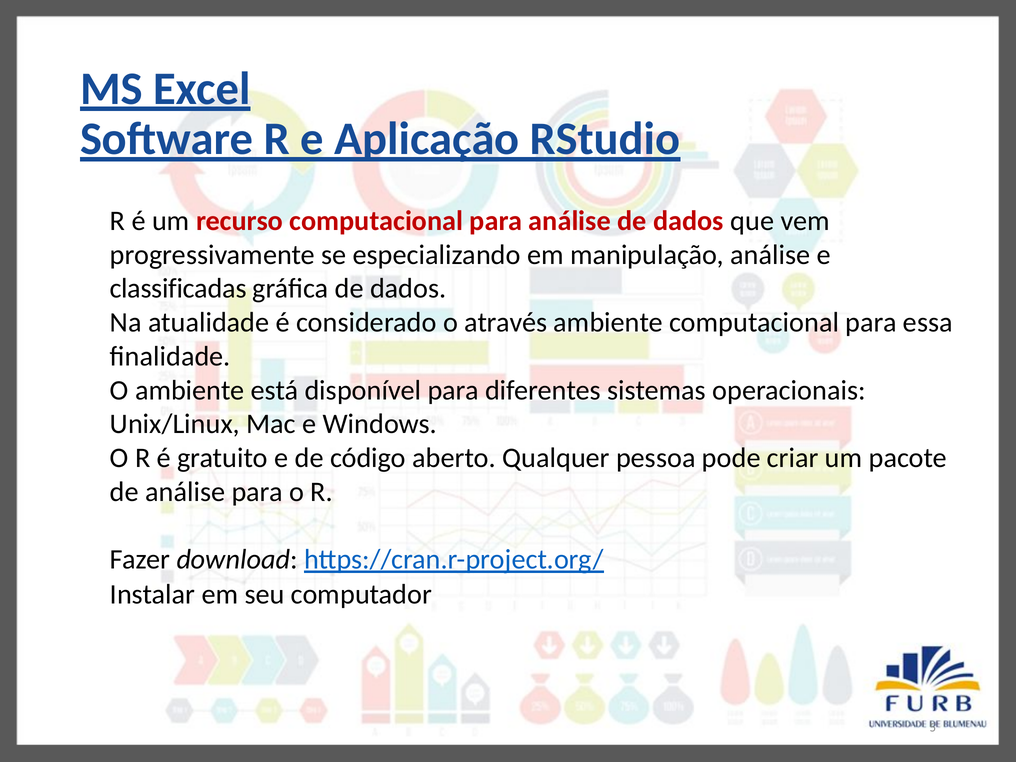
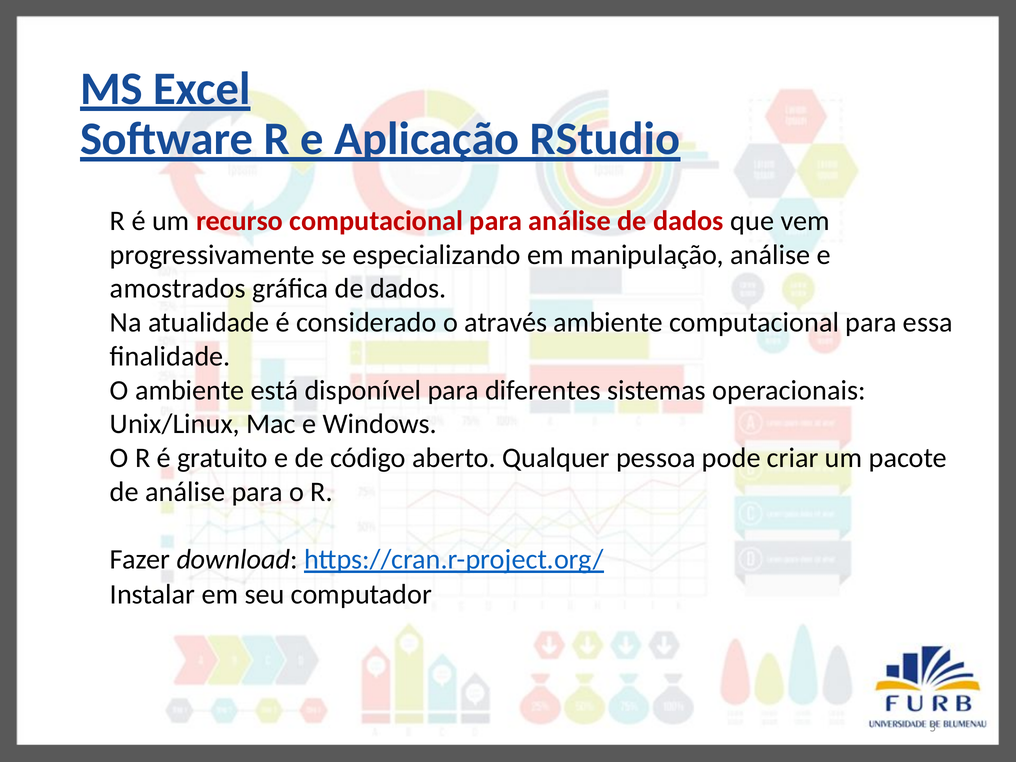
classificadas: classificadas -> amostrados
